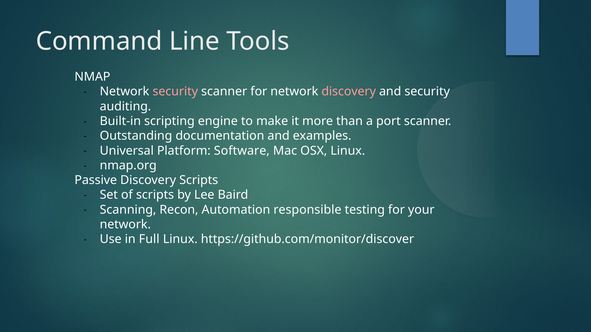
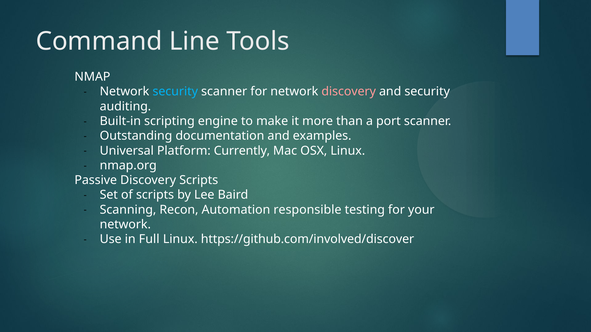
security at (175, 92) colour: pink -> light blue
Software: Software -> Currently
https://github.com/monitor/discover: https://github.com/monitor/discover -> https://github.com/involved/discover
